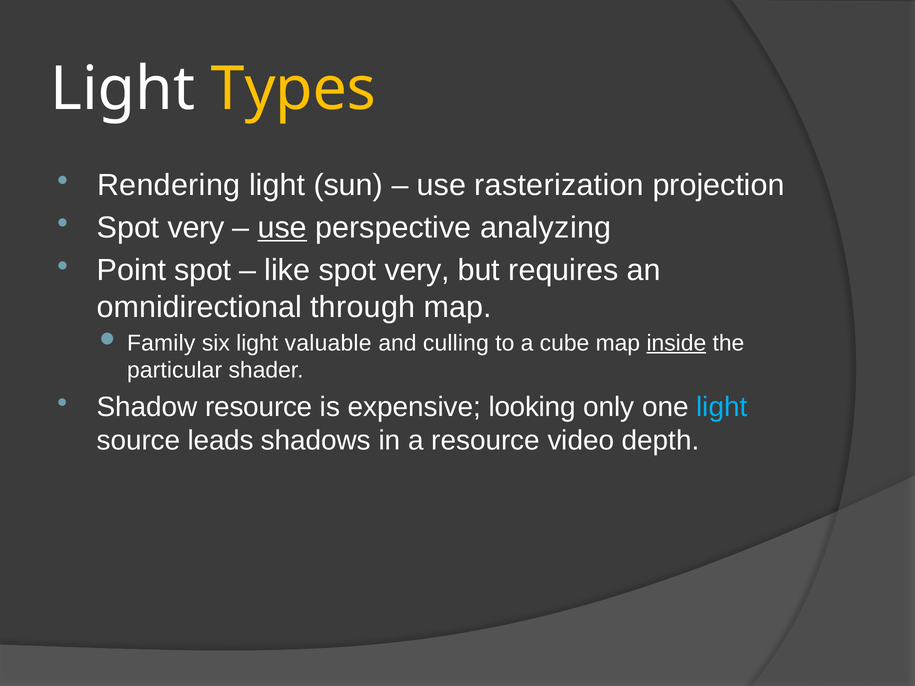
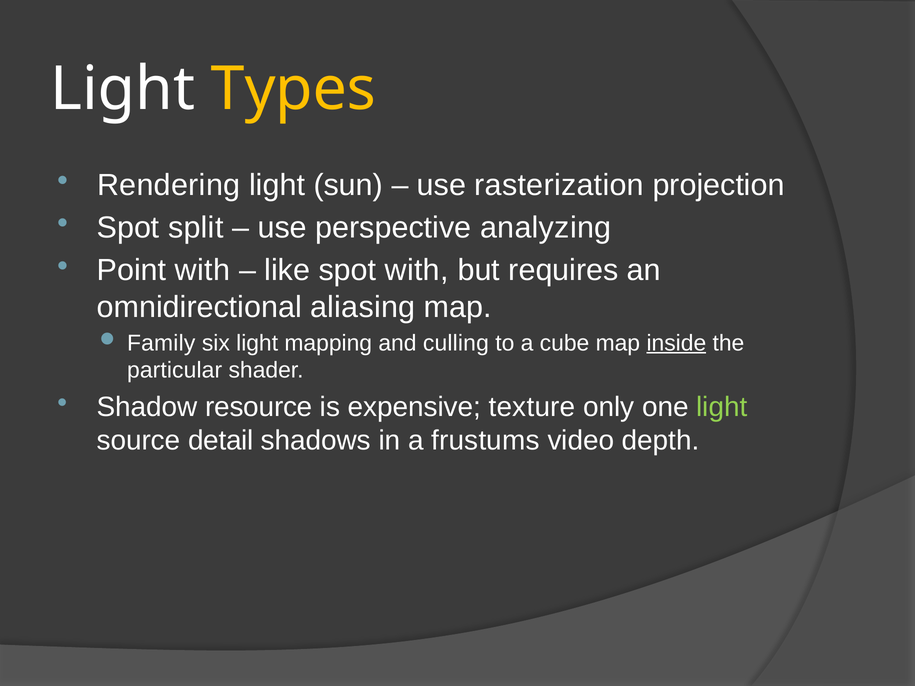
very at (196, 228): very -> split
use at (282, 228) underline: present -> none
Point spot: spot -> with
like spot very: very -> with
through: through -> aliasing
valuable: valuable -> mapping
looking: looking -> texture
light at (722, 407) colour: light blue -> light green
leads: leads -> detail
a resource: resource -> frustums
